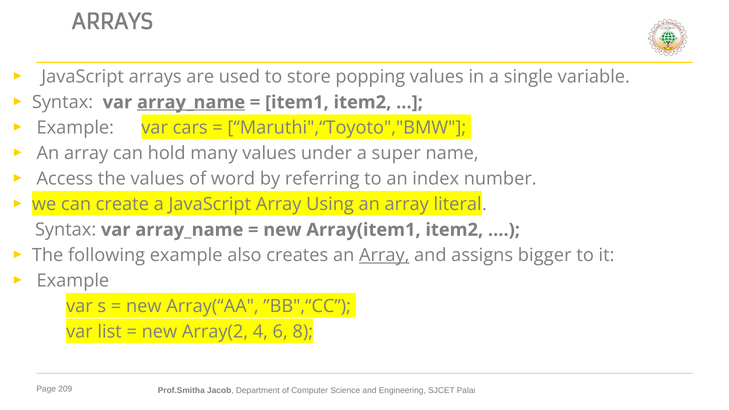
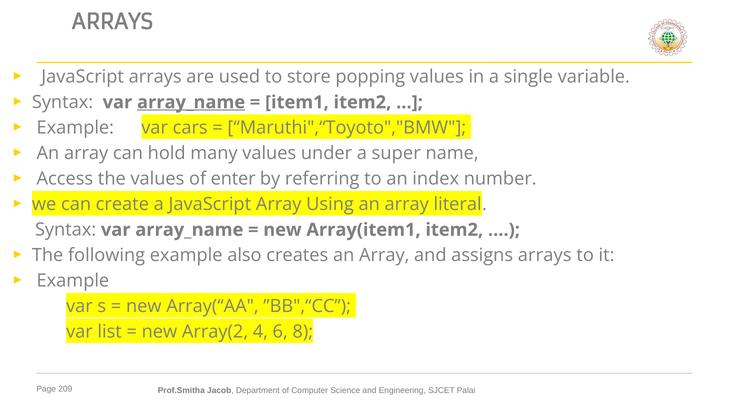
word: word -> enter
Array at (384, 255) underline: present -> none
assigns bigger: bigger -> arrays
